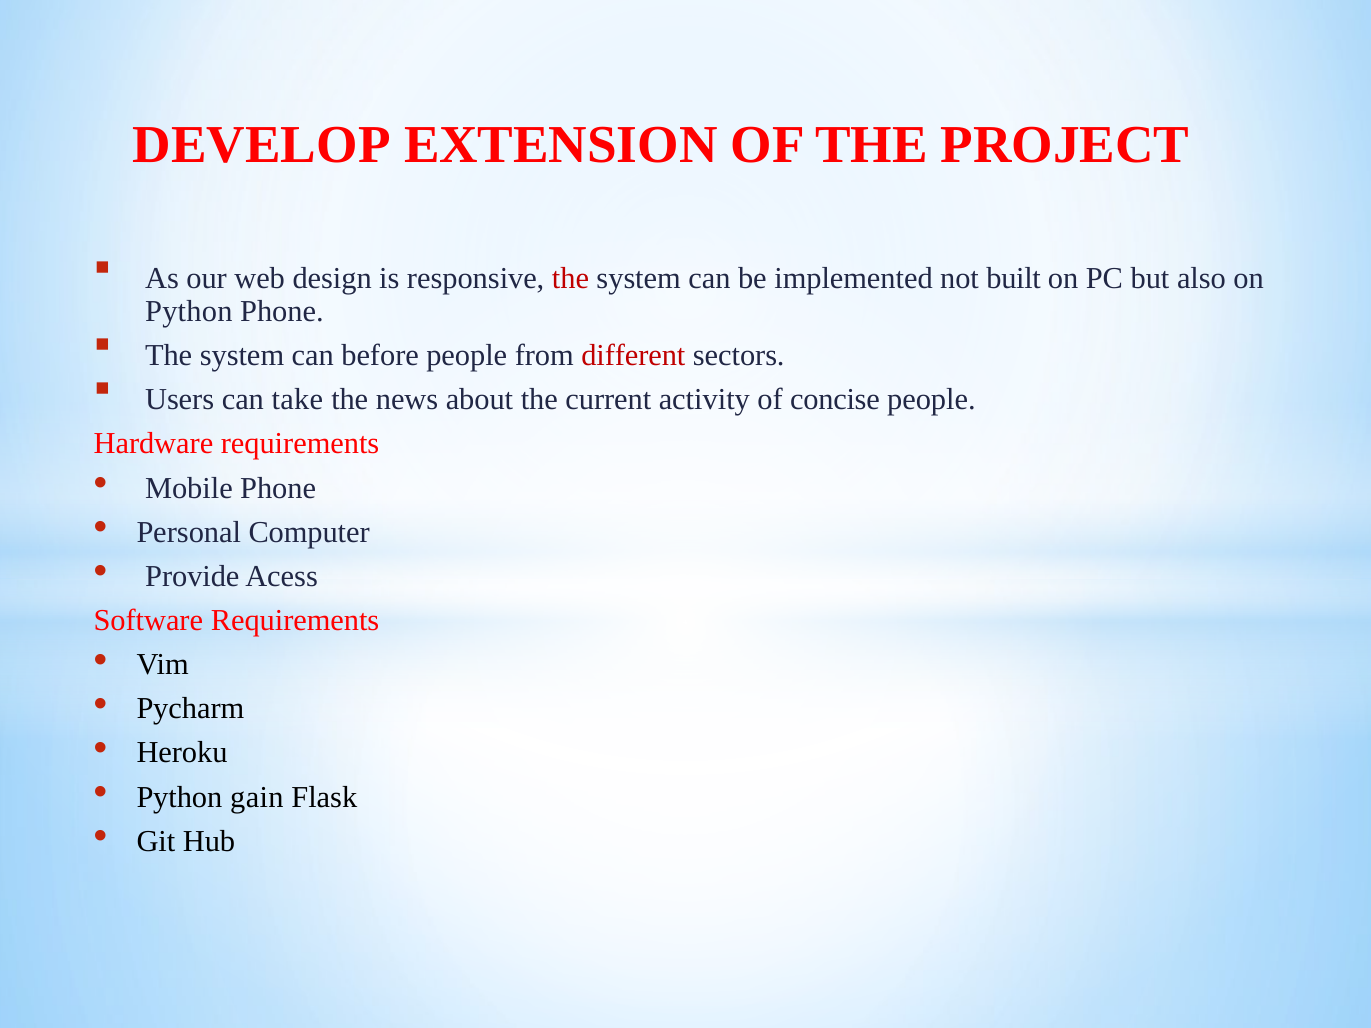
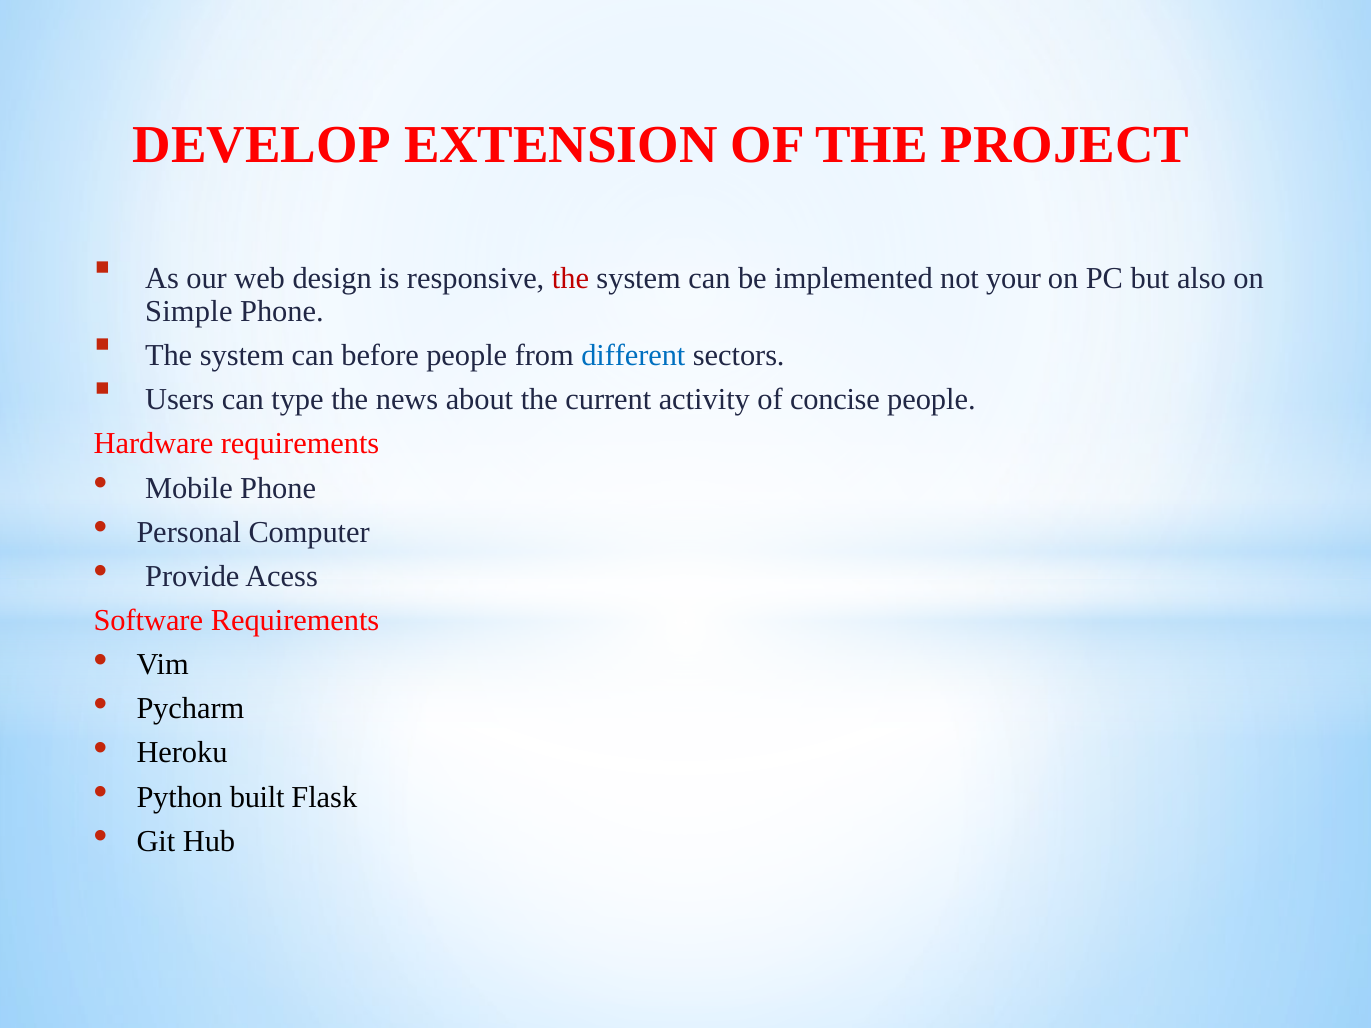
built: built -> your
Python at (189, 311): Python -> Simple
different colour: red -> blue
take: take -> type
gain: gain -> built
